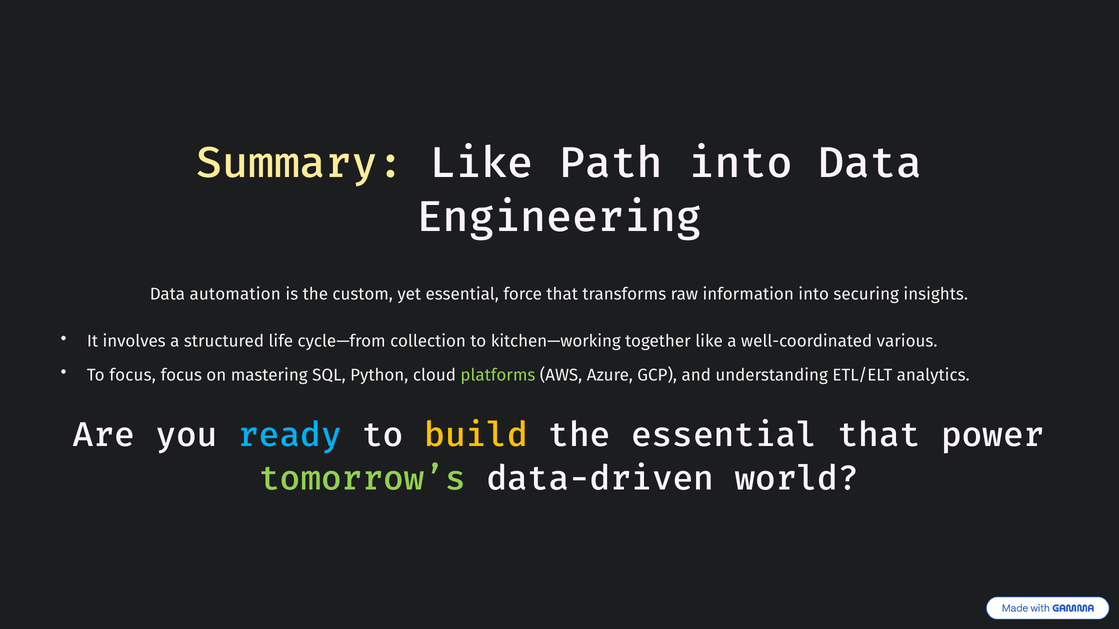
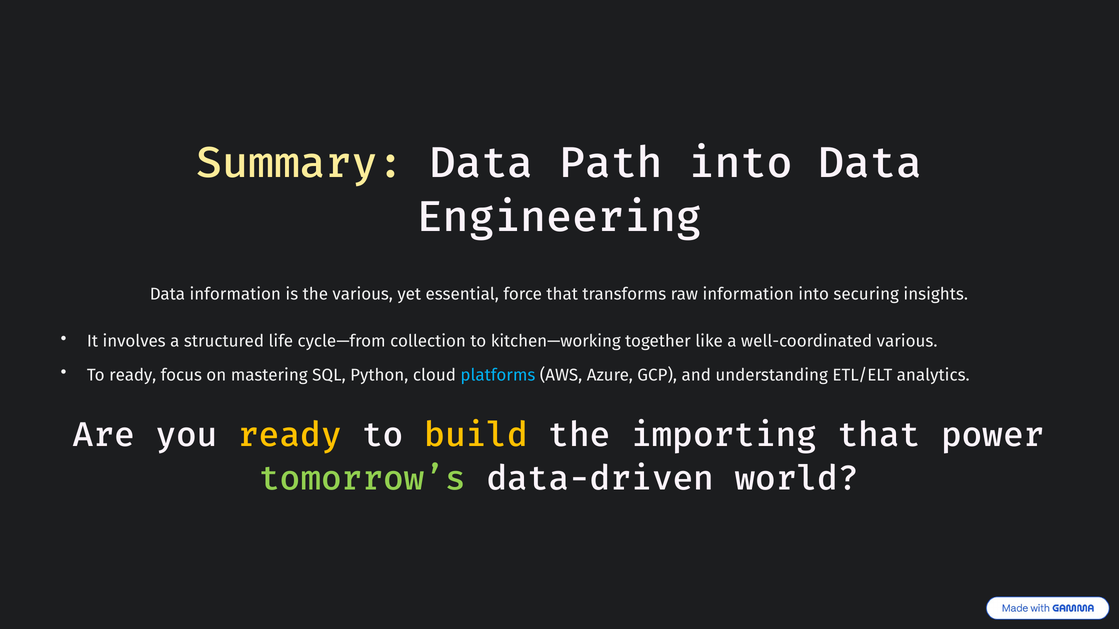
Summary Like: Like -> Data
Data automation: automation -> information
the custom: custom -> various
To focus: focus -> ready
platforms colour: light green -> light blue
ready at (290, 435) colour: light blue -> yellow
the essential: essential -> importing
